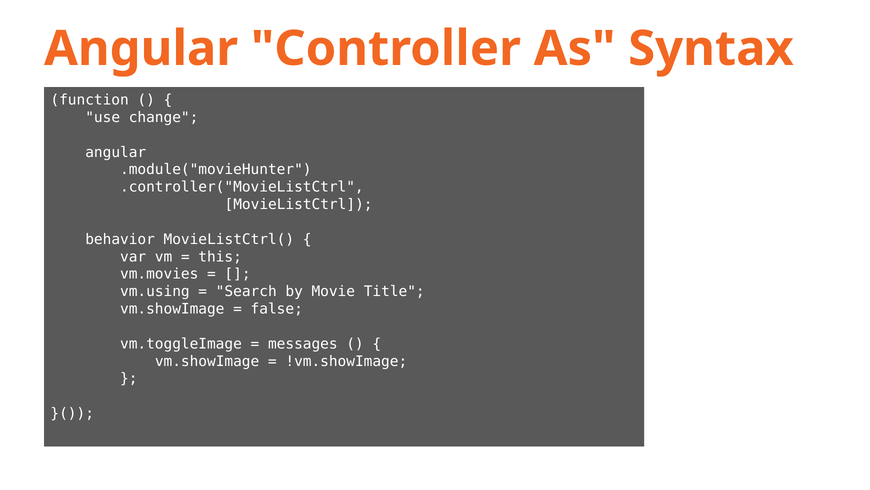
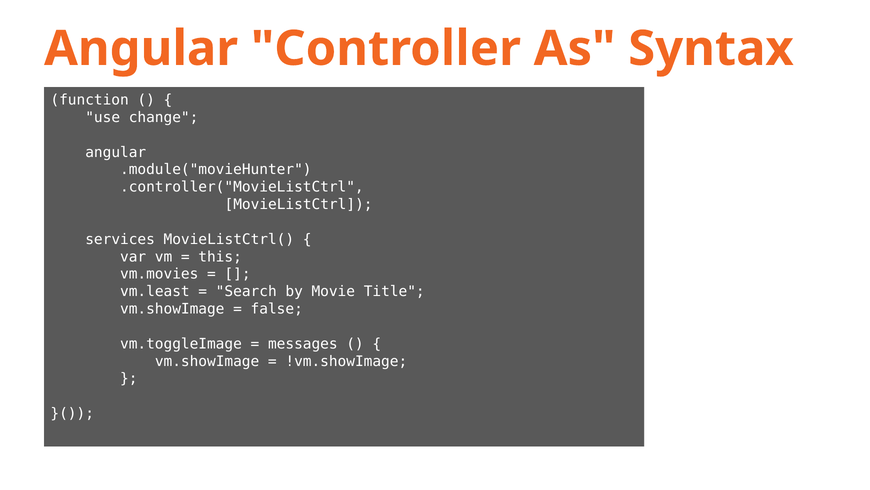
behavior: behavior -> services
vm.using: vm.using -> vm.least
